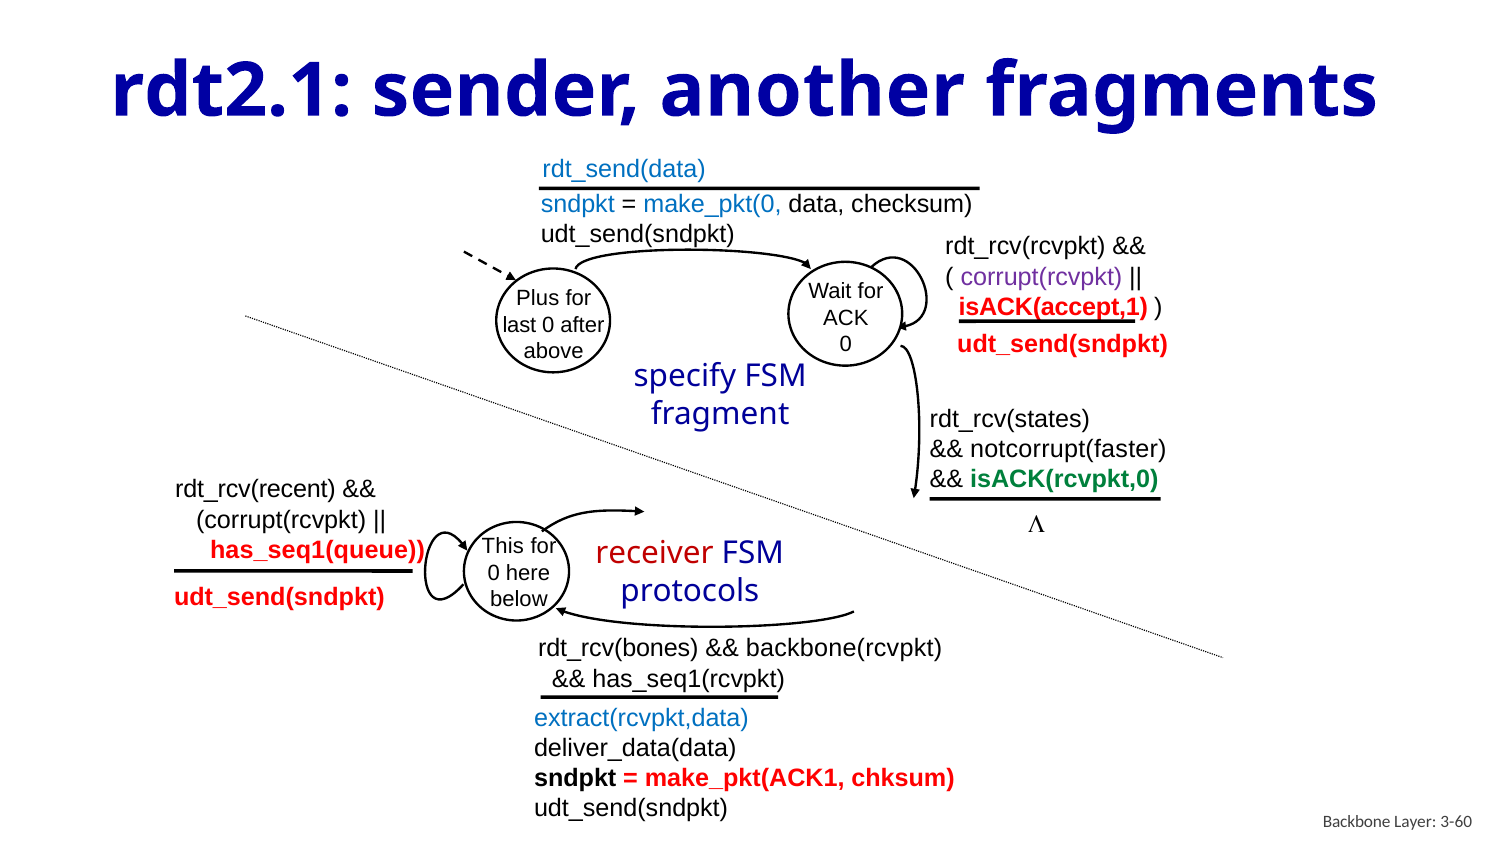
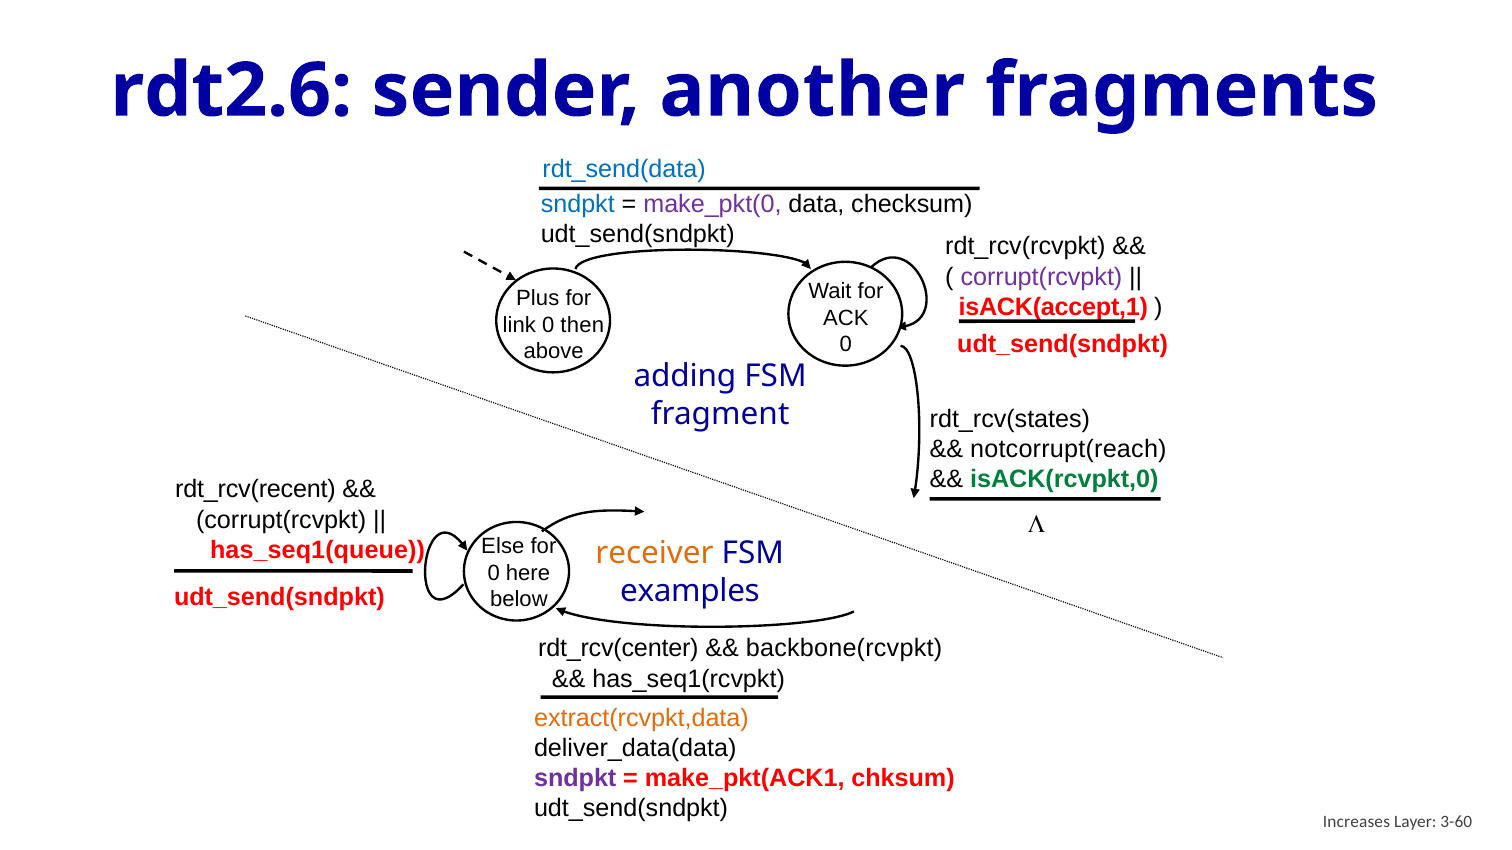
rdt2.1: rdt2.1 -> rdt2.6
make_pkt(0 colour: blue -> purple
last: last -> link
after: after -> then
specify: specify -> adding
notcorrupt(faster: notcorrupt(faster -> notcorrupt(reach
This: This -> Else
receiver colour: red -> orange
protocols: protocols -> examples
rdt_rcv(bones: rdt_rcv(bones -> rdt_rcv(center
extract(rcvpkt,data colour: blue -> orange
sndpkt at (575, 779) colour: black -> purple
Backbone: Backbone -> Increases
